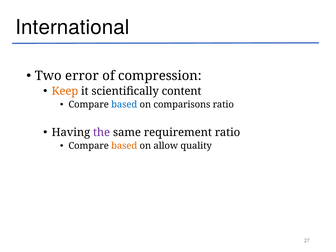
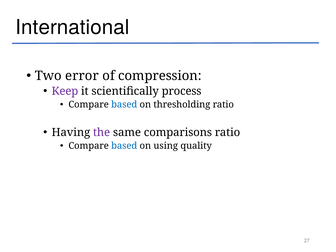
Keep colour: orange -> purple
content: content -> process
comparisons: comparisons -> thresholding
requirement: requirement -> comparisons
based at (124, 146) colour: orange -> blue
allow: allow -> using
